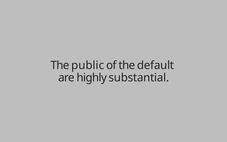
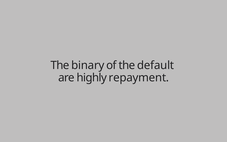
public: public -> binary
substantial: substantial -> repayment
